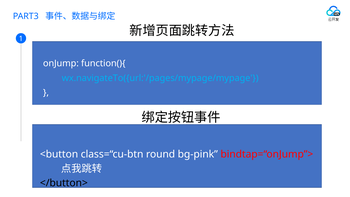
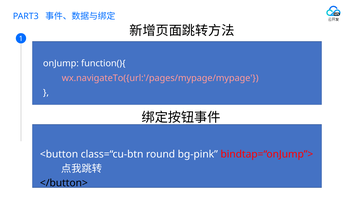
wx.navigateTo({url:'/pages/mypage/mypage colour: light blue -> pink
